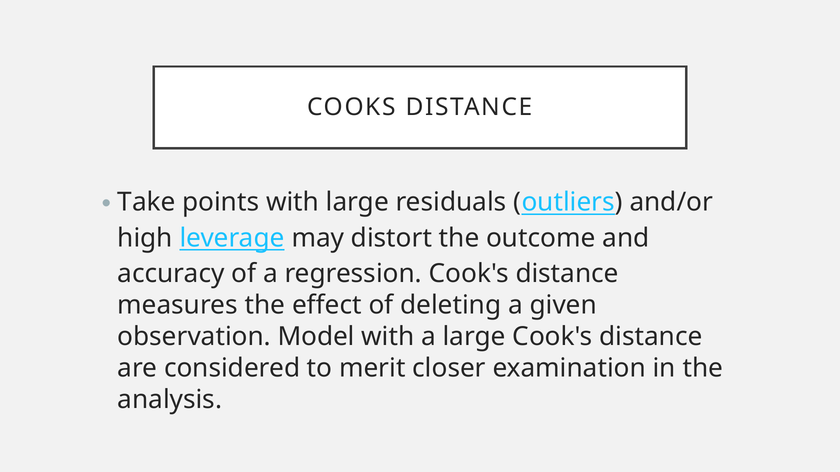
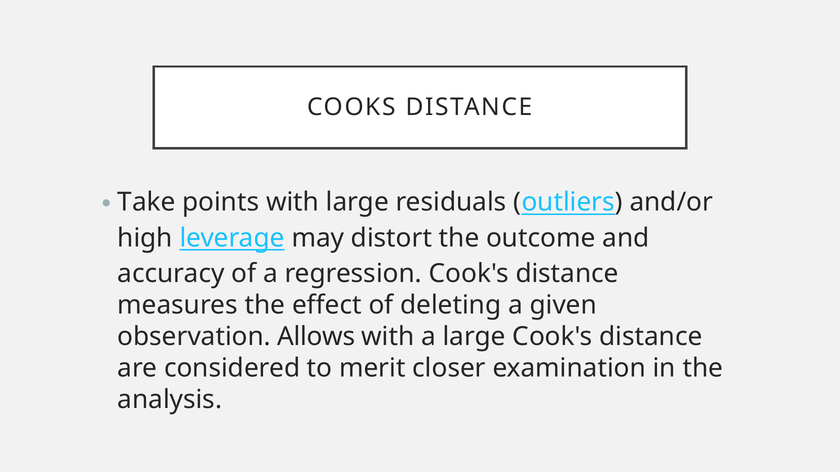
Model: Model -> Allows
